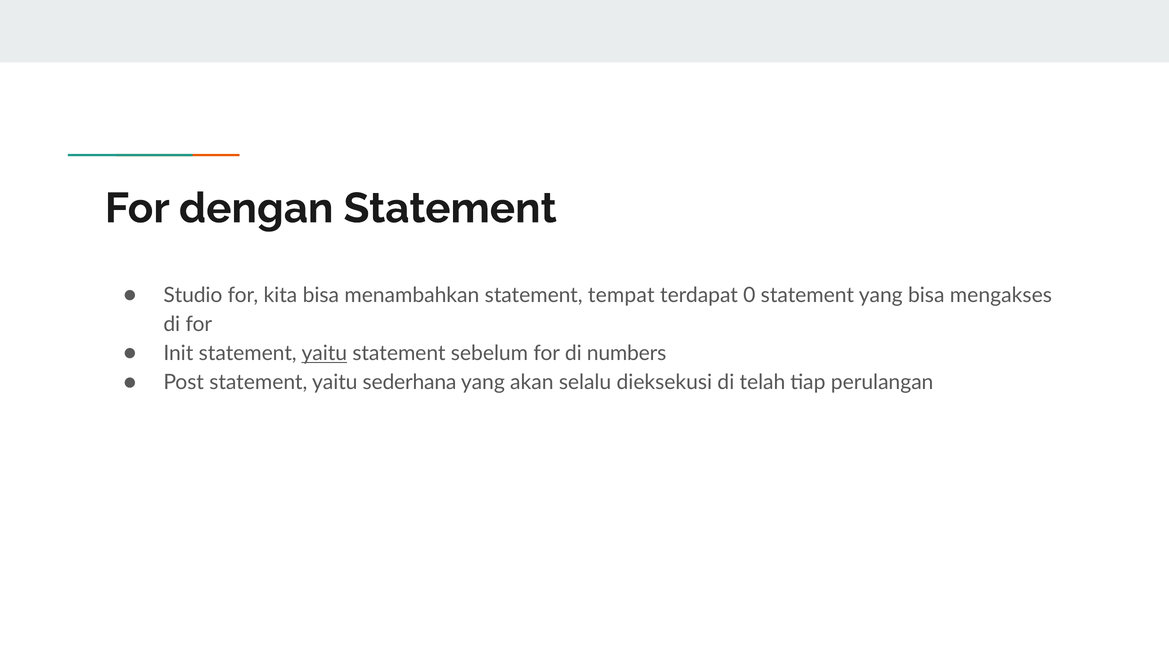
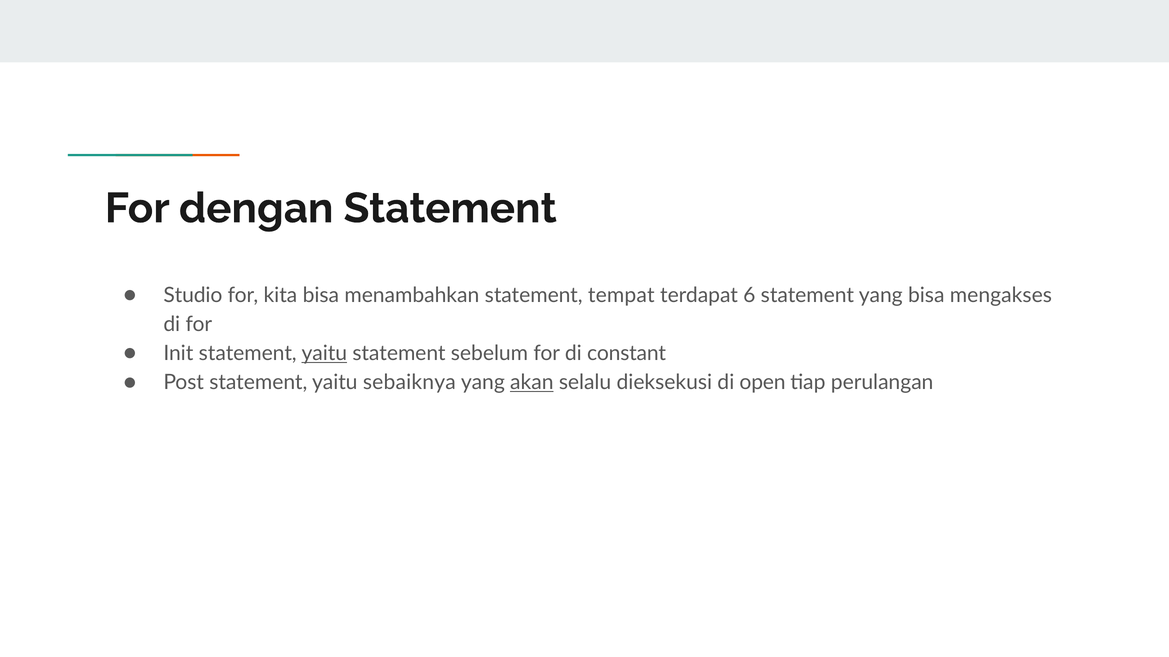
0: 0 -> 6
numbers: numbers -> constant
sederhana: sederhana -> sebaiknya
akan underline: none -> present
telah: telah -> open
